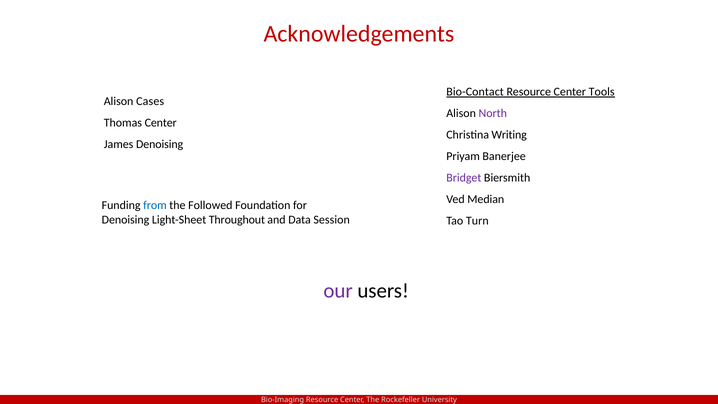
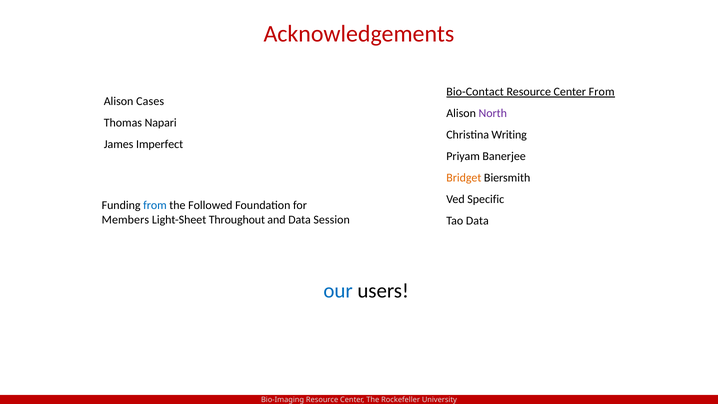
Center Tools: Tools -> From
Thomas Center: Center -> Napari
James Denoising: Denoising -> Imperfect
Bridget colour: purple -> orange
Median: Median -> Specific
Denoising at (125, 220): Denoising -> Members
Tao Turn: Turn -> Data
our colour: purple -> blue
